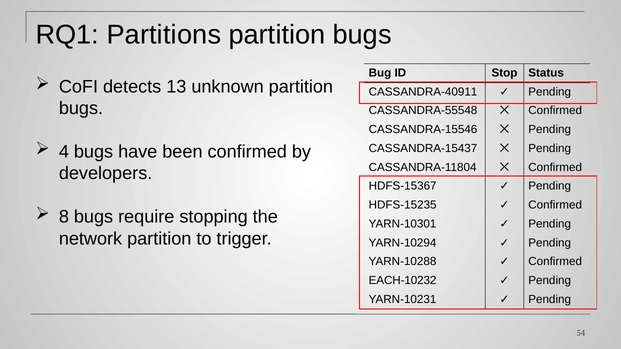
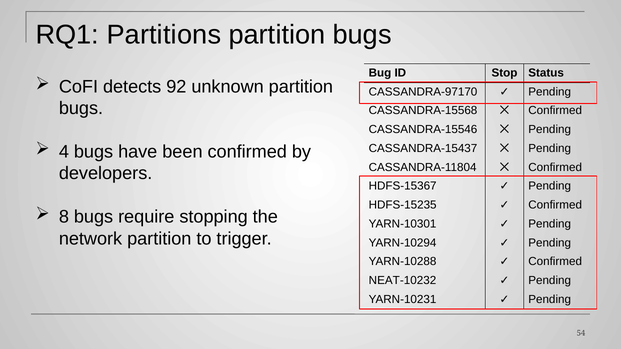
13: 13 -> 92
CASSANDRA-40911: CASSANDRA-40911 -> CASSANDRA-97170
CASSANDRA-55548: CASSANDRA-55548 -> CASSANDRA-15568
EACH-10232: EACH-10232 -> NEAT-10232
